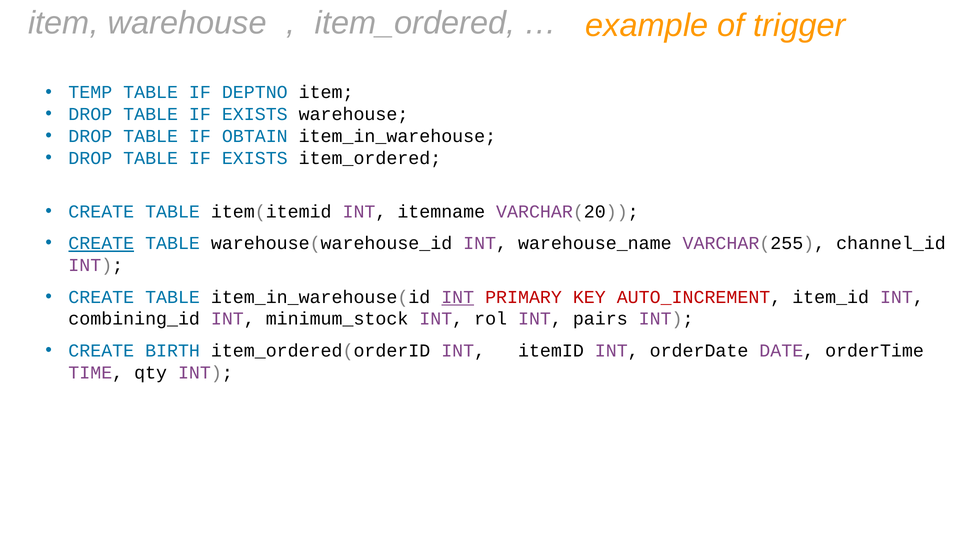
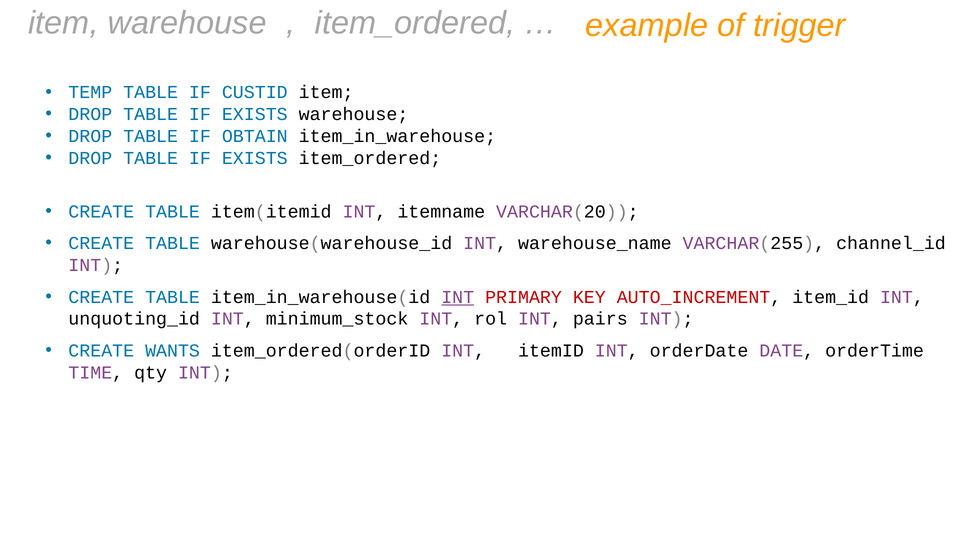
DEPTNO: DEPTNO -> CUSTID
CREATE at (101, 244) underline: present -> none
combining_id: combining_id -> unquoting_id
BIRTH: BIRTH -> WANTS
